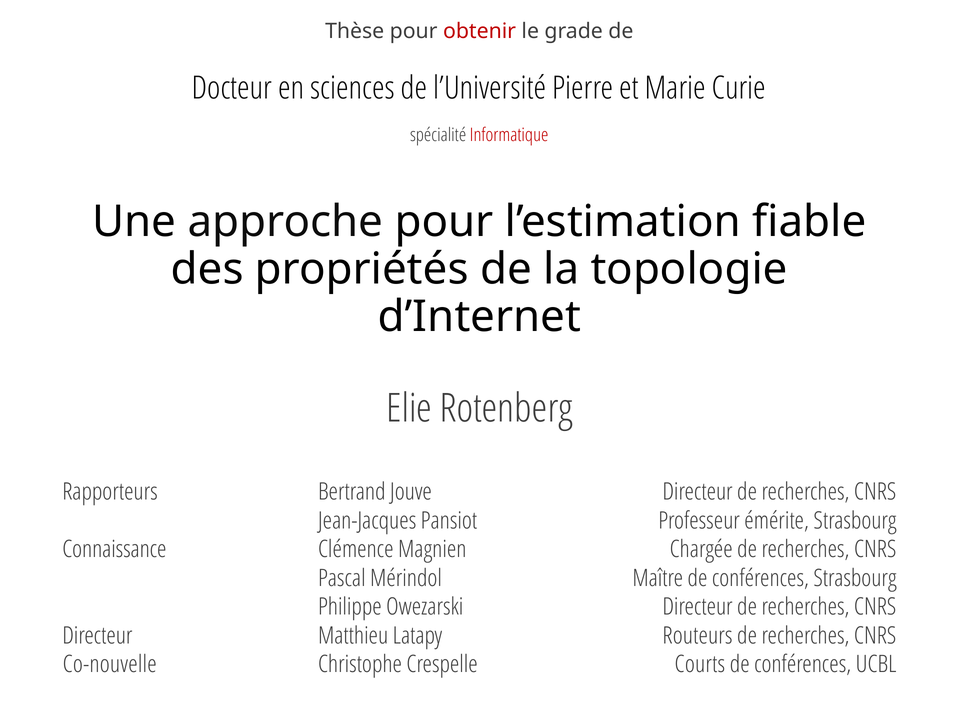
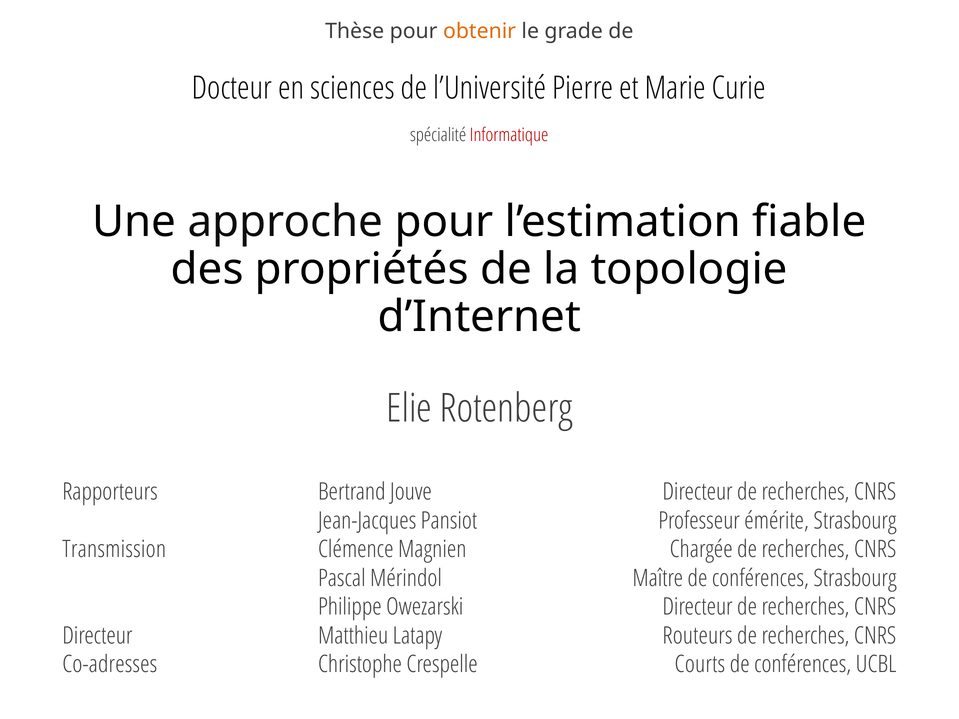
obtenir colour: red -> orange
Connaissance: Connaissance -> Transmission
Co-nouvelle: Co-nouvelle -> Co-adresses
